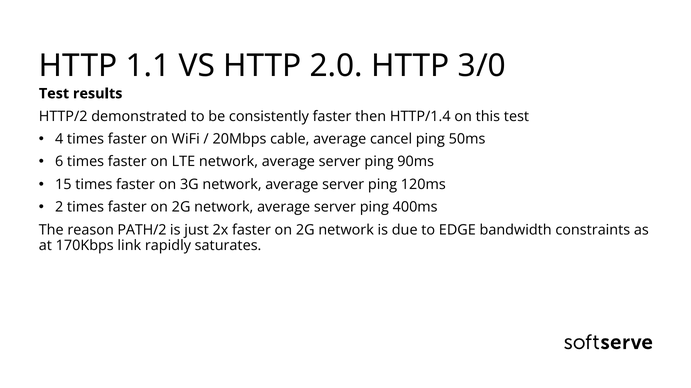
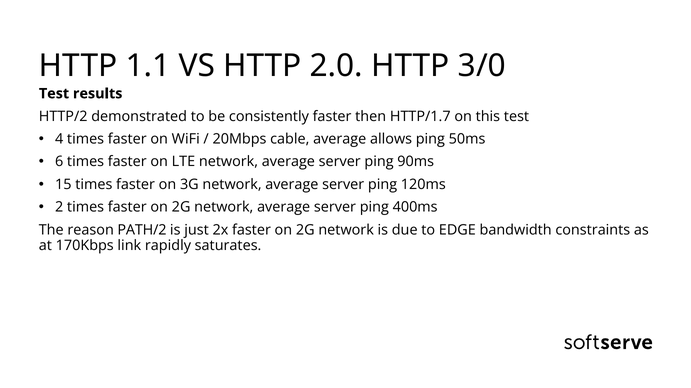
HTTP/1.4: HTTP/1.4 -> HTTP/1.7
cancel: cancel -> allows
